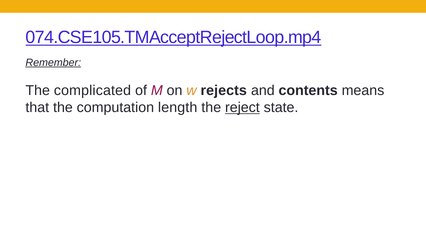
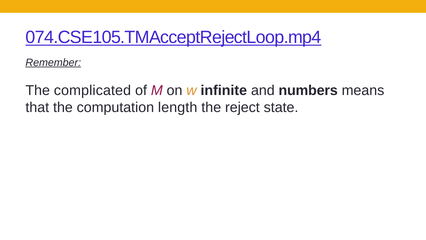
rejects: rejects -> infinite
contents: contents -> numbers
reject underline: present -> none
